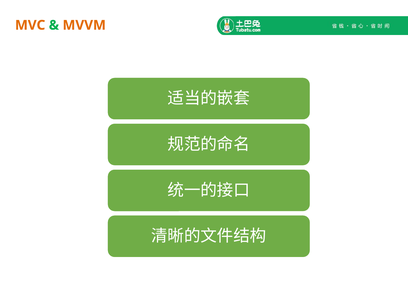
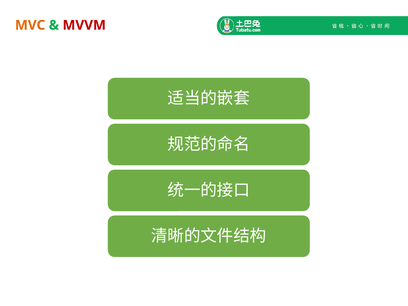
MVVM colour: orange -> red
